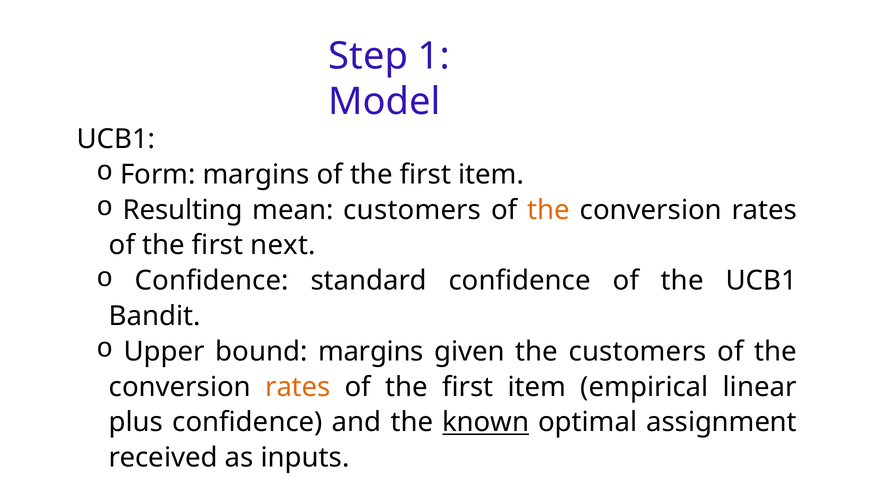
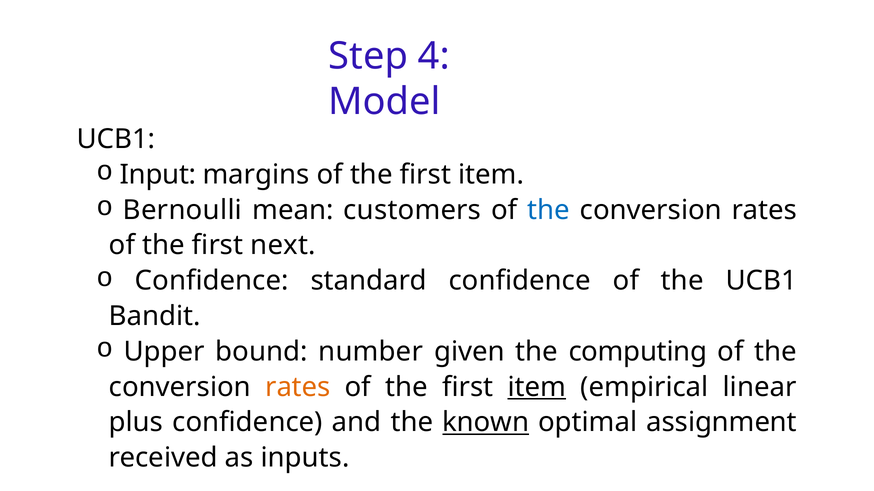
1: 1 -> 4
Form: Form -> Input
Resulting: Resulting -> Bernoulli
the at (549, 210) colour: orange -> blue
bound margins: margins -> number
the customers: customers -> computing
item at (537, 388) underline: none -> present
